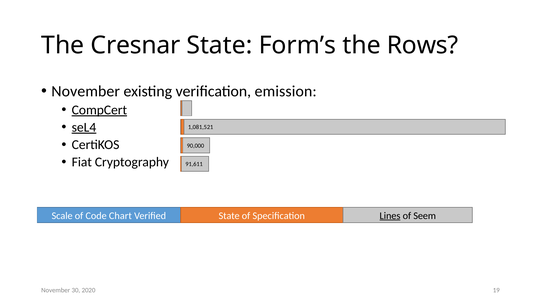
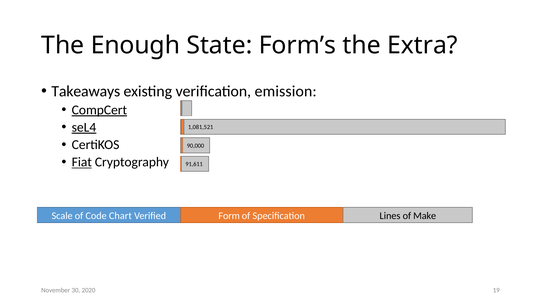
Cresnar: Cresnar -> Enough
Rows: Rows -> Extra
November at (86, 91): November -> Takeaways
Fiat underline: none -> present
Verified State: State -> Form
Lines underline: present -> none
Seem: Seem -> Make
